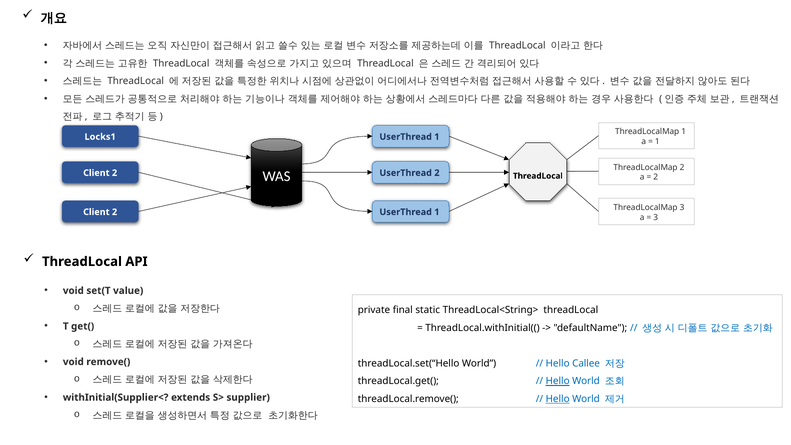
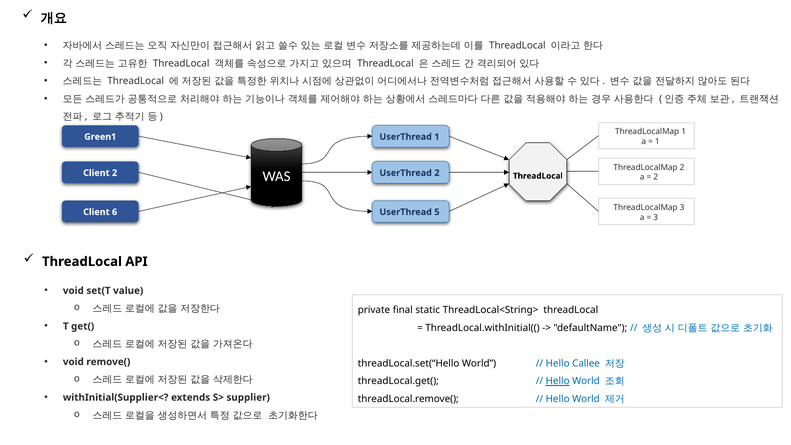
Locks1: Locks1 -> Green1
2 at (115, 212): 2 -> 6
1 at (437, 212): 1 -> 5
Hello at (558, 399) underline: present -> none
